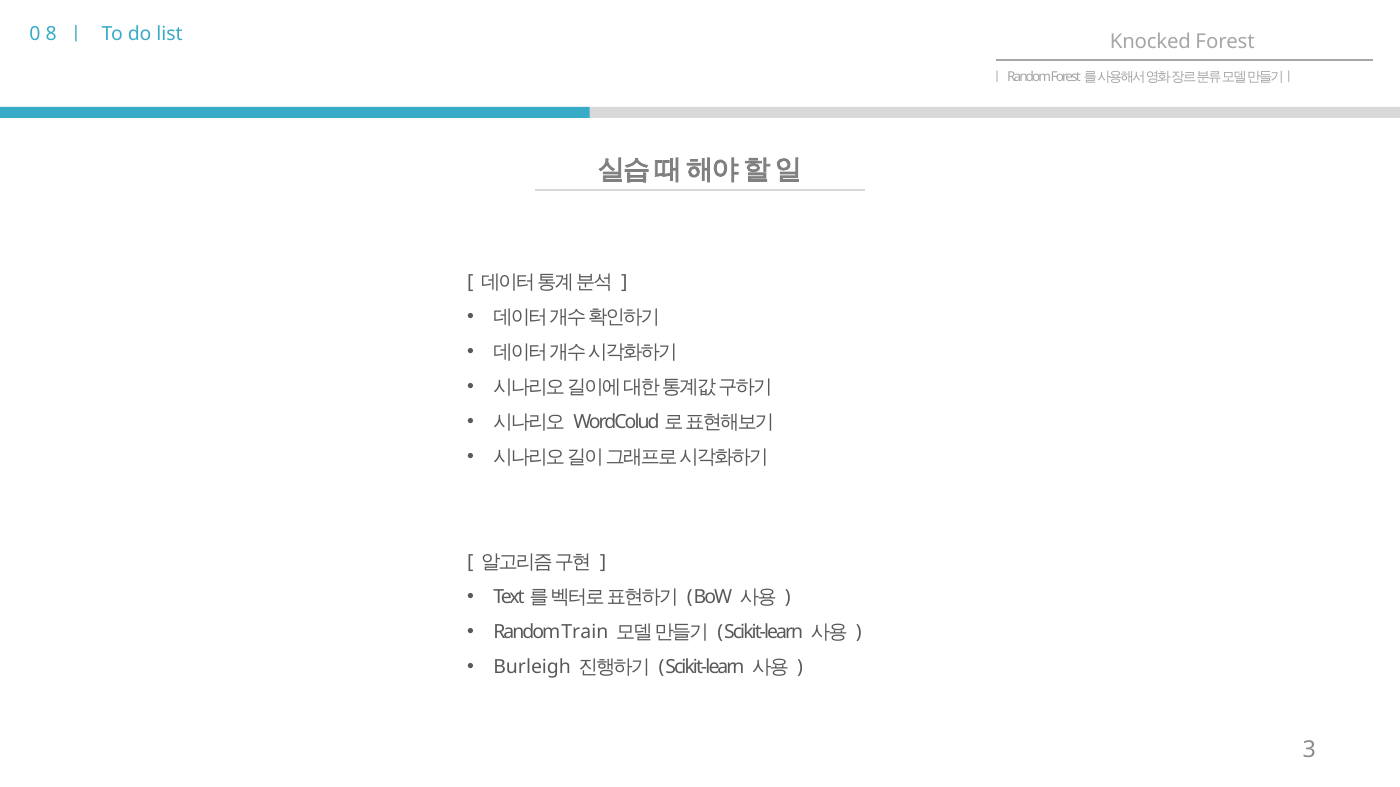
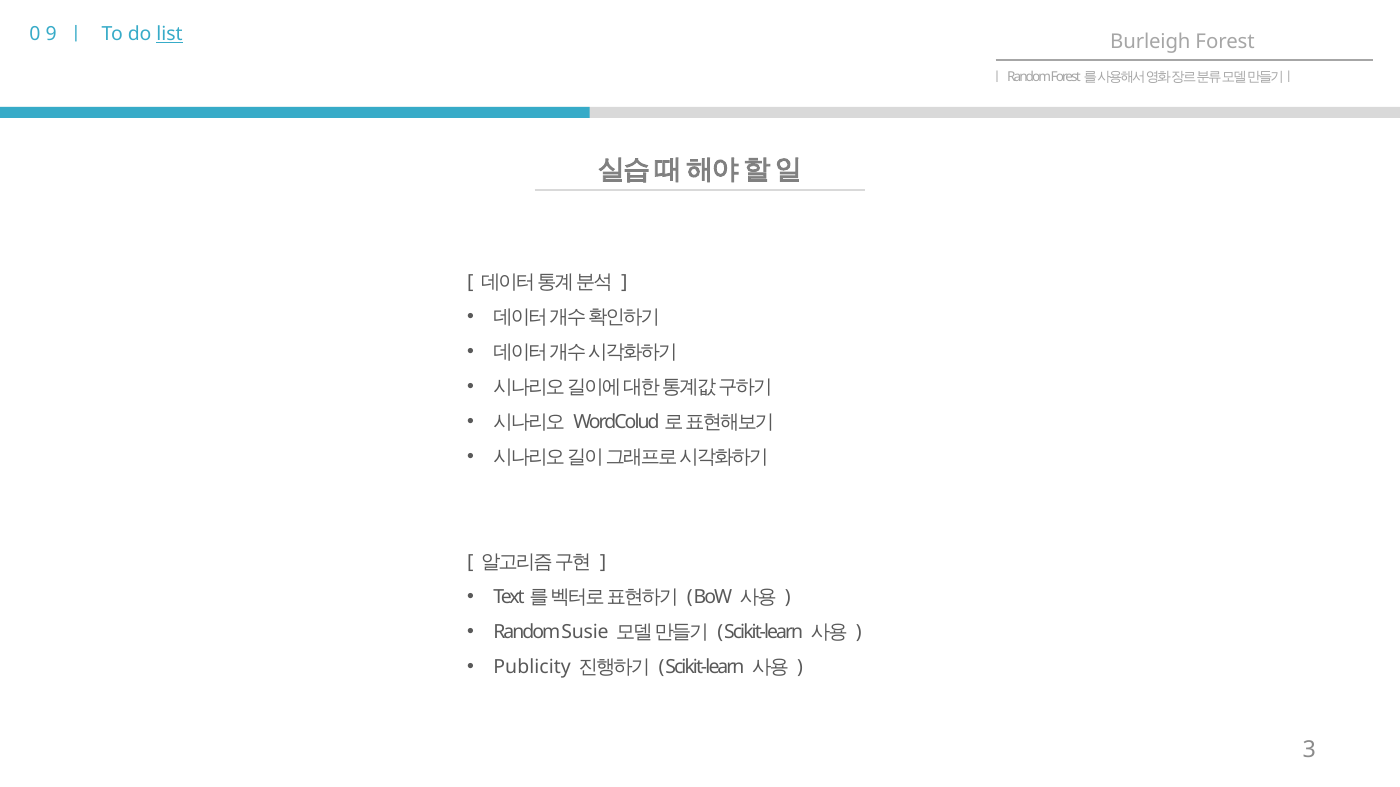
8: 8 -> 9
list underline: none -> present
Knocked: Knocked -> Burleigh
Train: Train -> Susie
Burleigh: Burleigh -> Publicity
